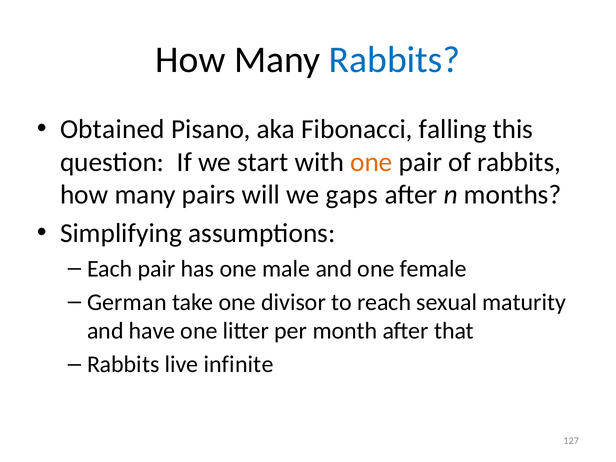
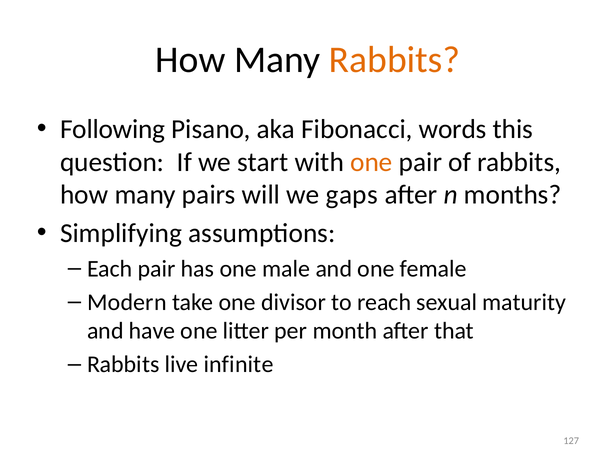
Rabbits at (394, 60) colour: blue -> orange
Obtained: Obtained -> Following
falling: falling -> words
German: German -> Modern
